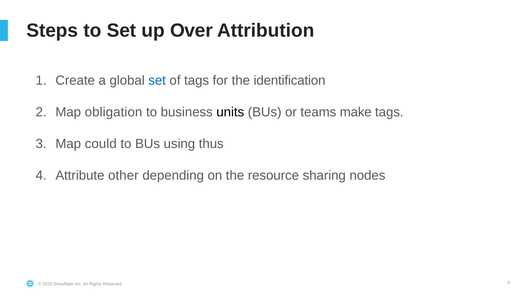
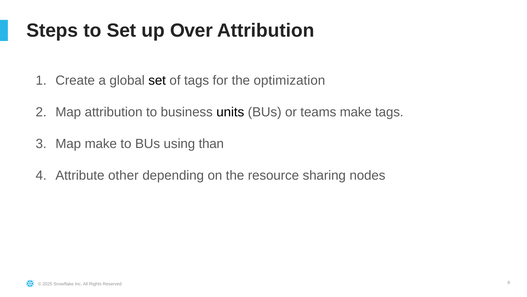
set at (157, 80) colour: blue -> black
identification: identification -> optimization
Map obligation: obligation -> attribution
Map could: could -> make
thus: thus -> than
